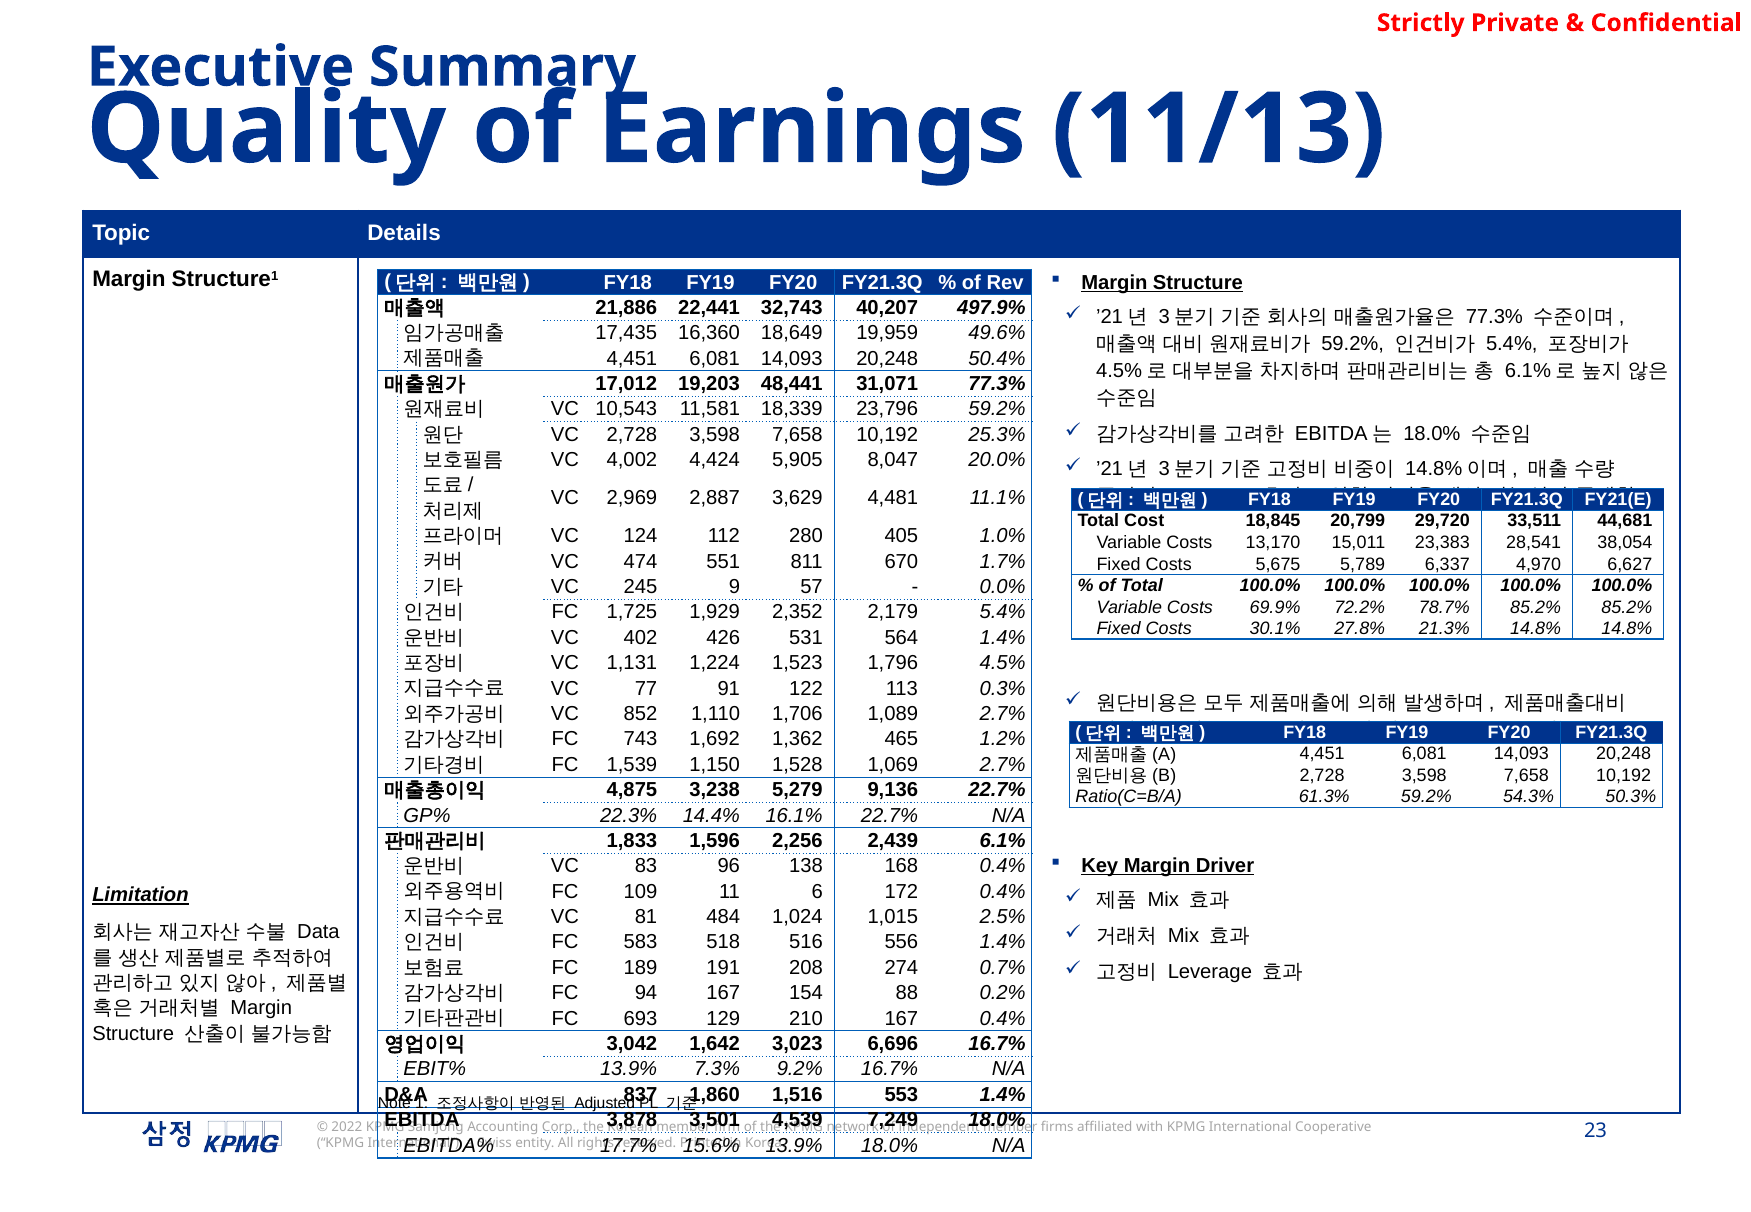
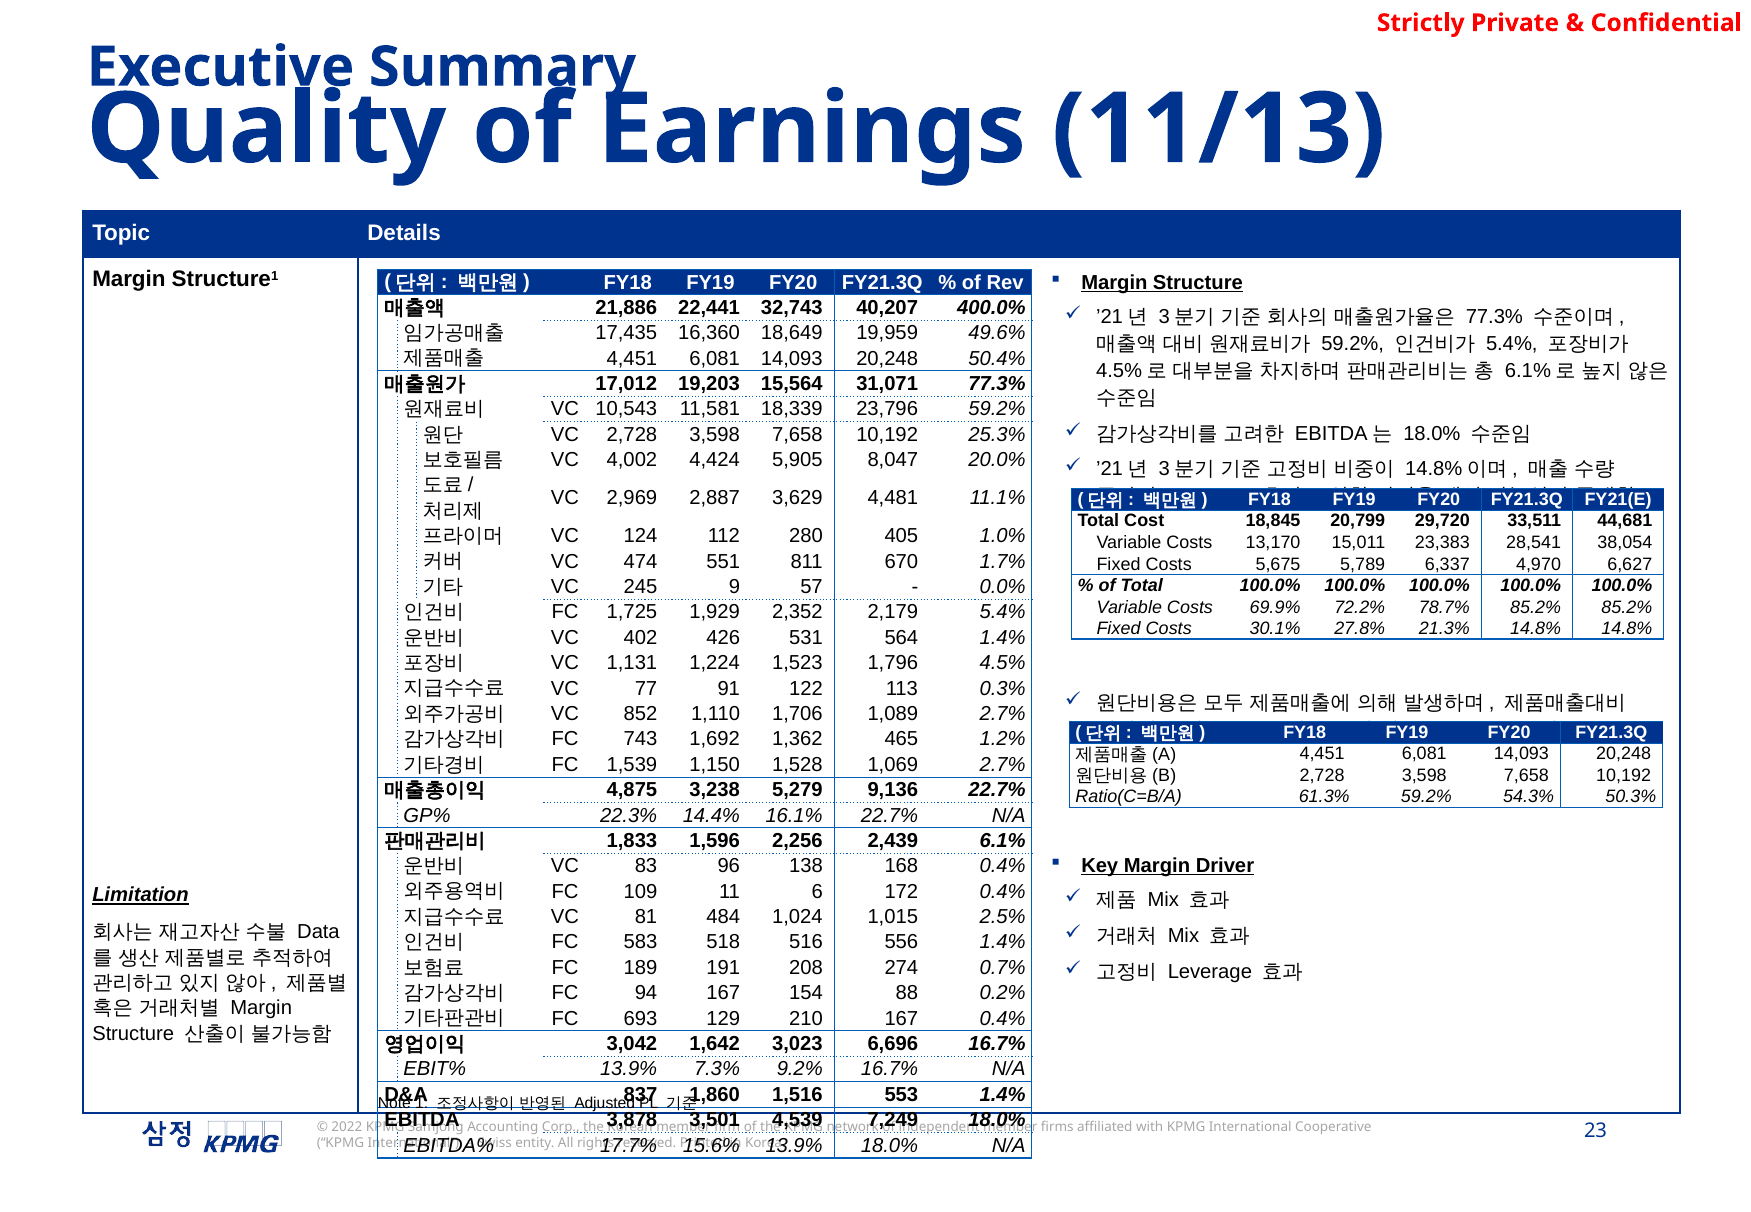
497.9%: 497.9% -> 400.0%
48,441: 48,441 -> 15,564
